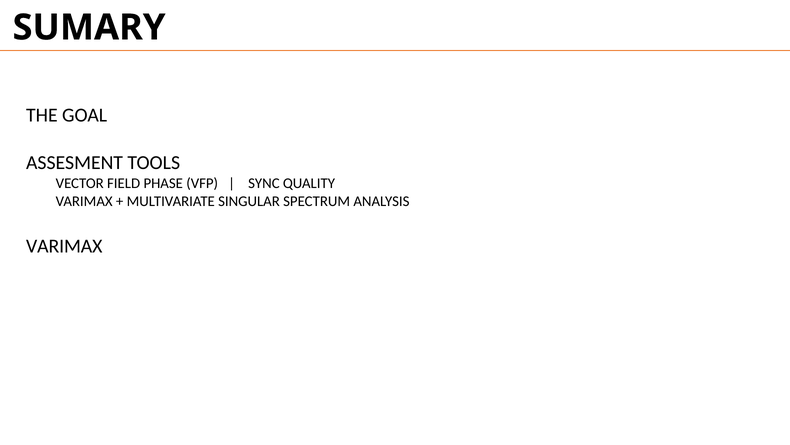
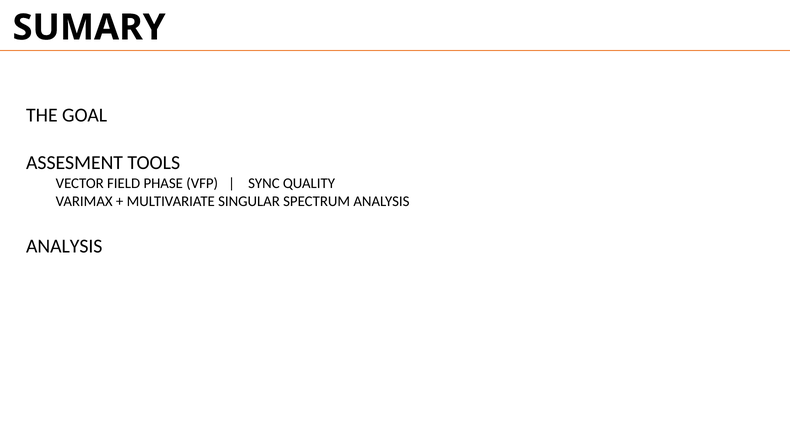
VARIMAX at (64, 246): VARIMAX -> ANALYSIS
